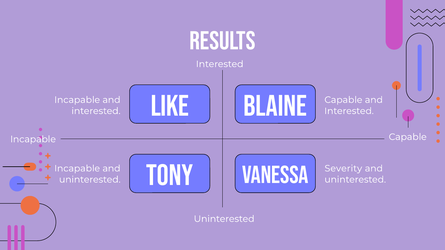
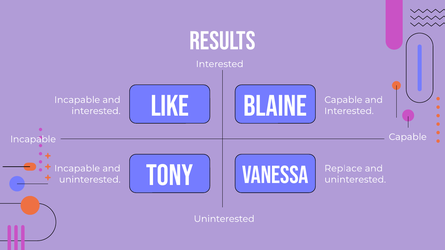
Severity: Severity -> Replace
